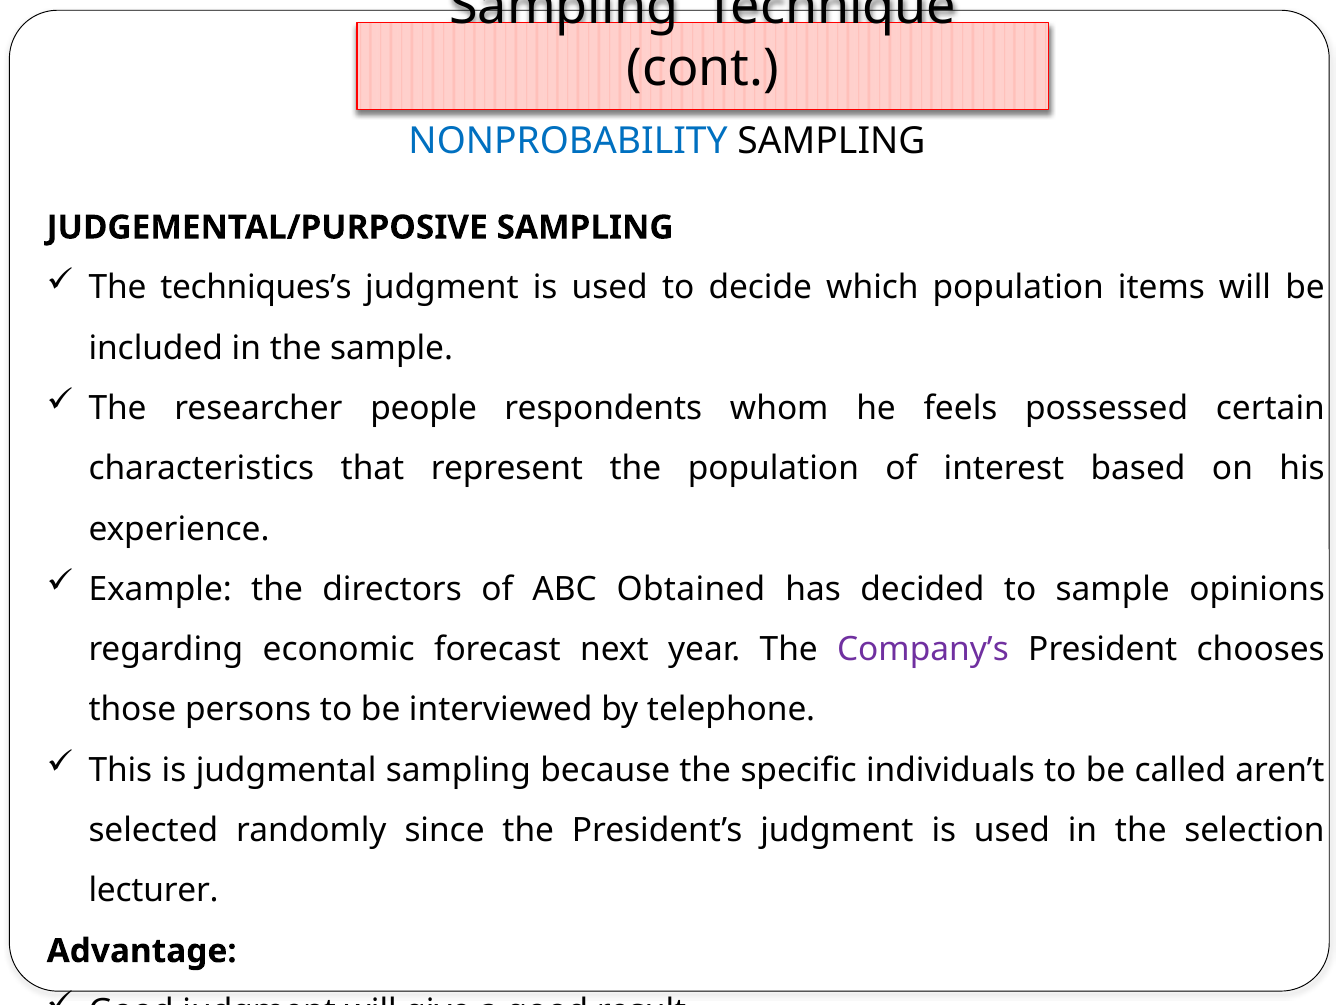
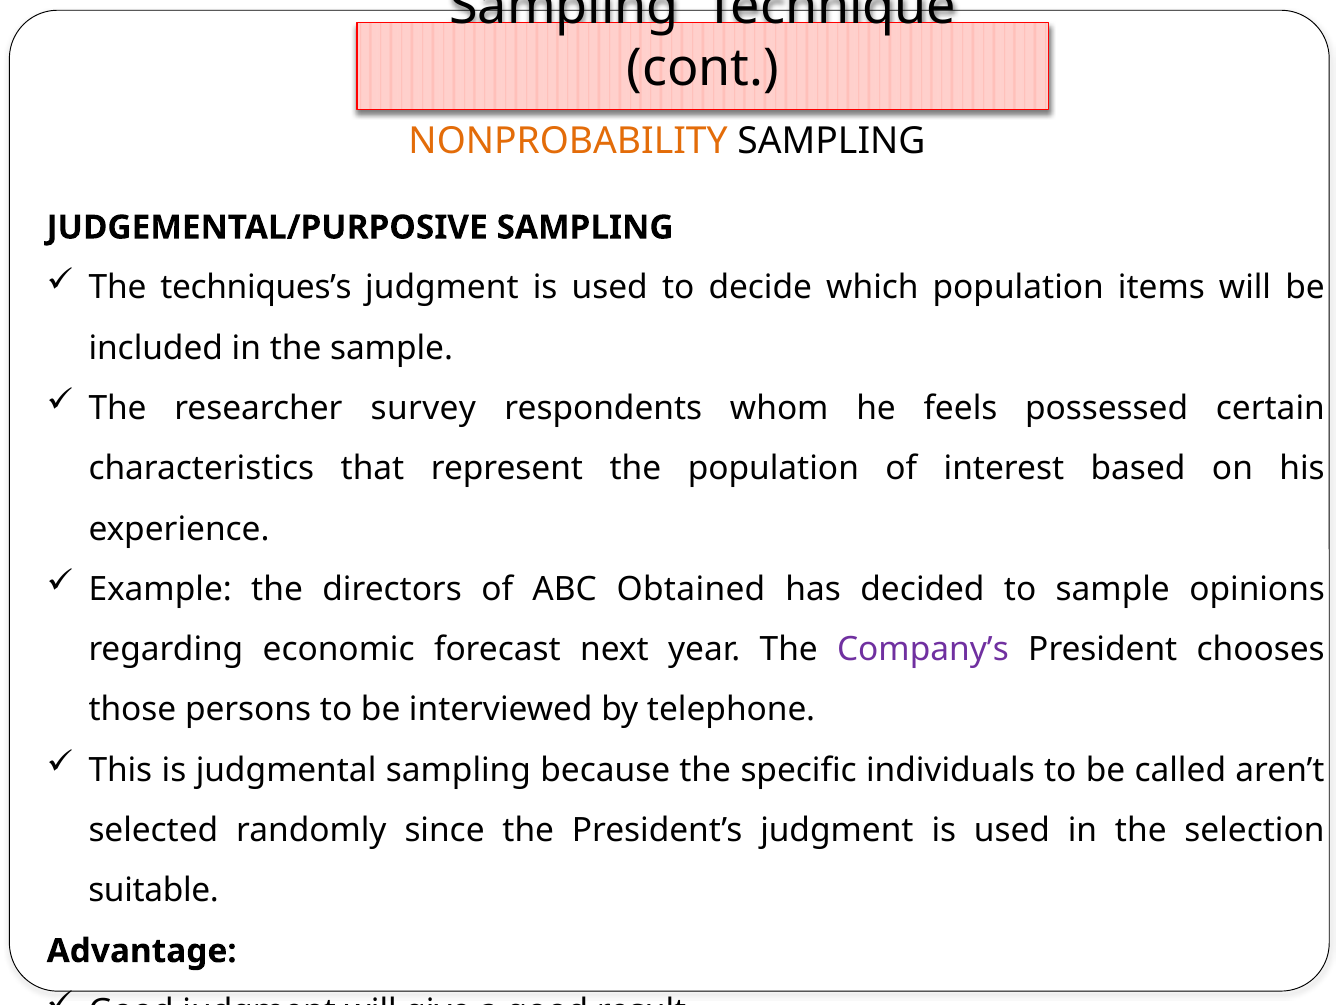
NONPROBABILITY colour: blue -> orange
people: people -> survey
lecturer: lecturer -> suitable
